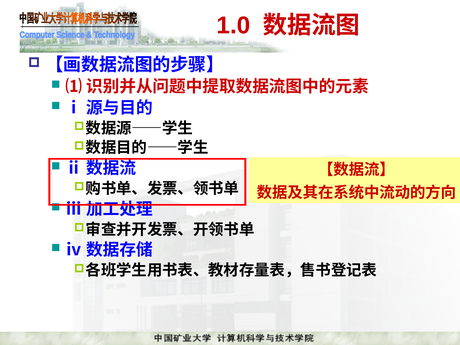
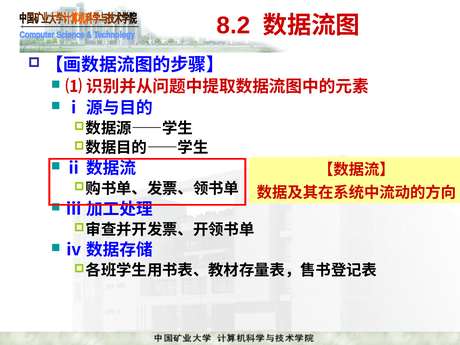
1.0: 1.0 -> 8.2
